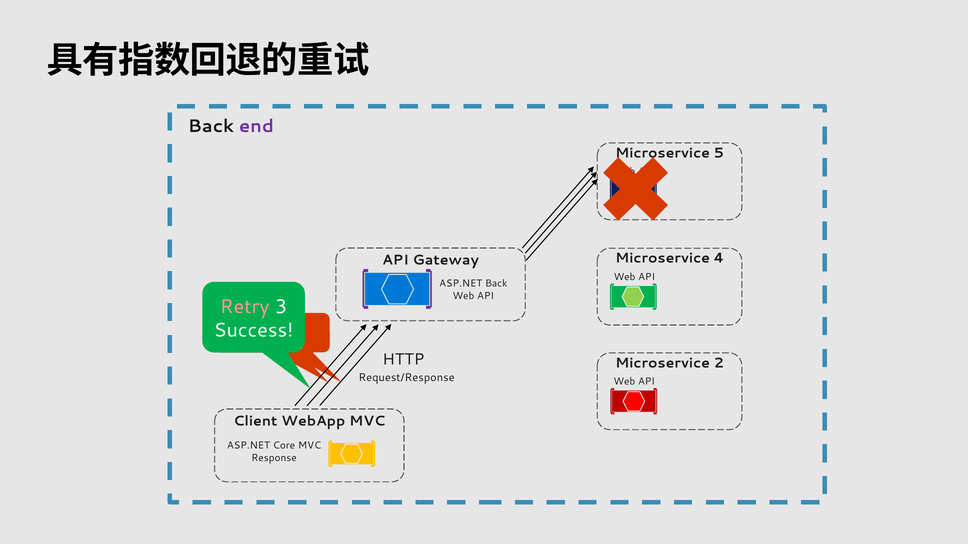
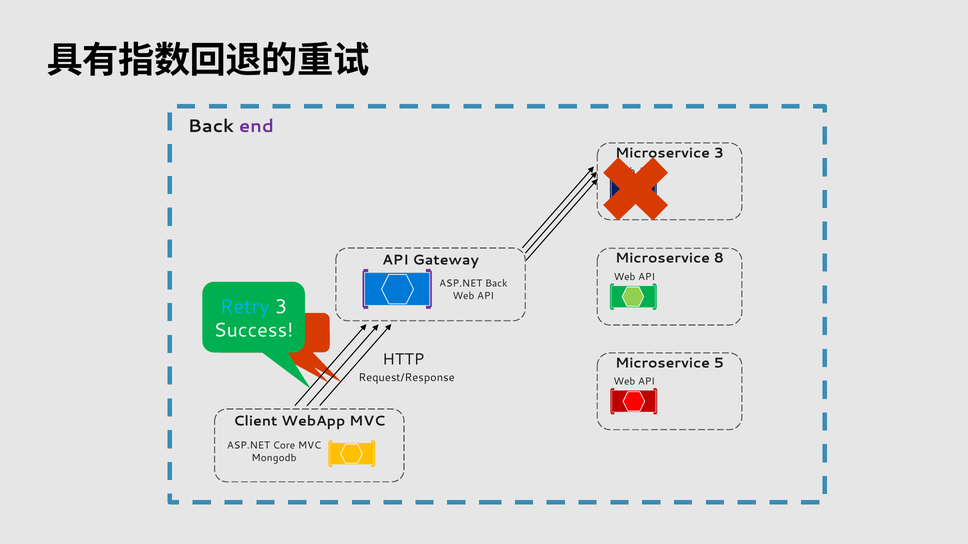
5 at (719, 153): 5 -> 3
4: 4 -> 8
Retry at (245, 307) colour: pink -> light blue
Microservice 2: 2 -> 5
Response: Response -> Mongodb
